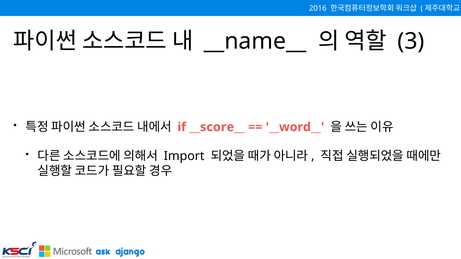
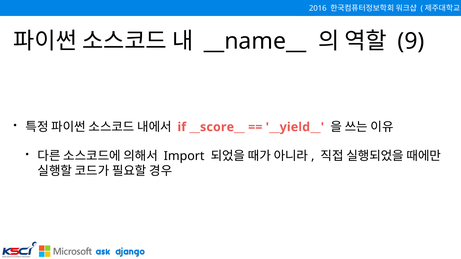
3: 3 -> 9
__word__: __word__ -> __yield__
